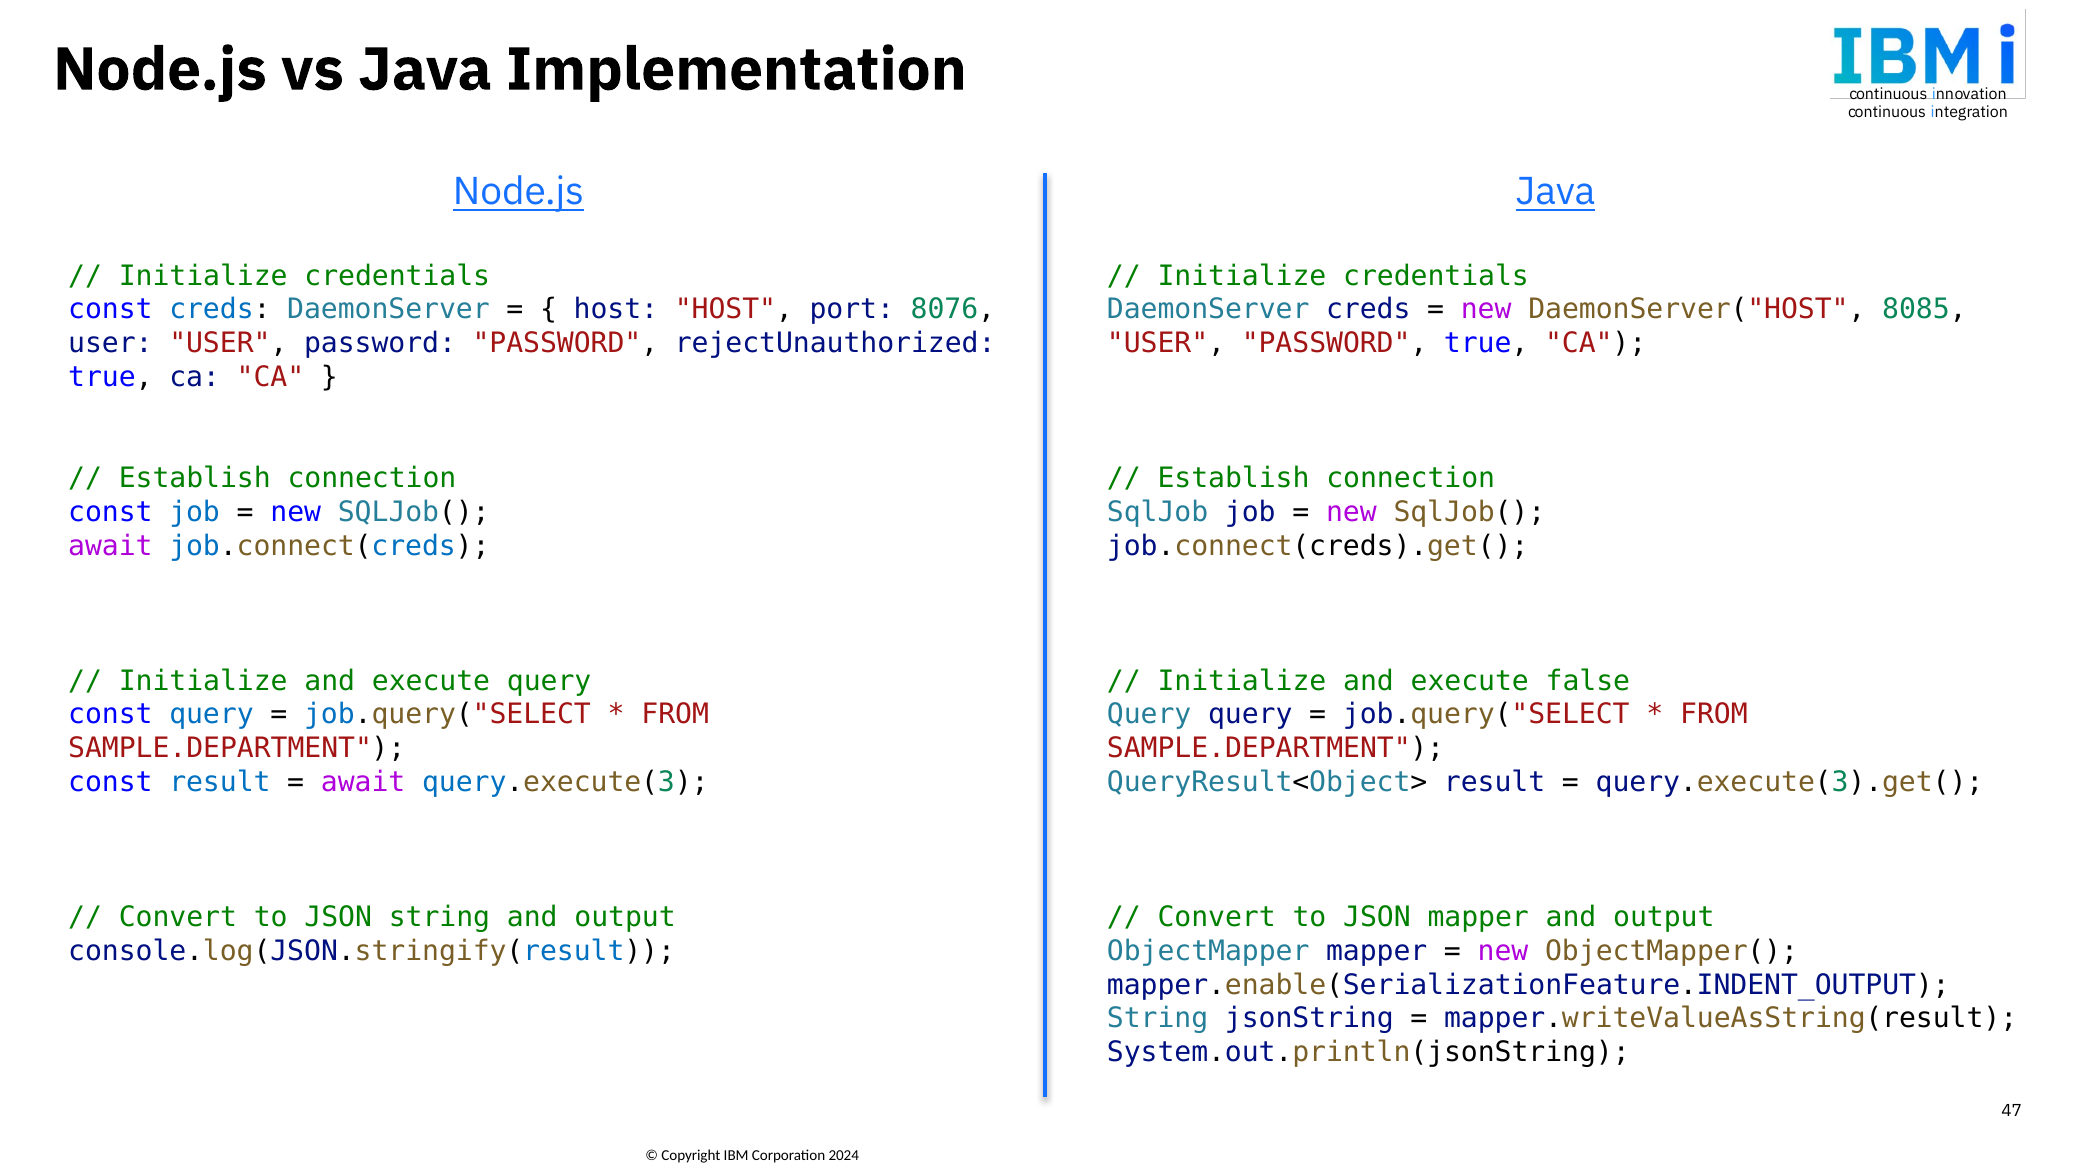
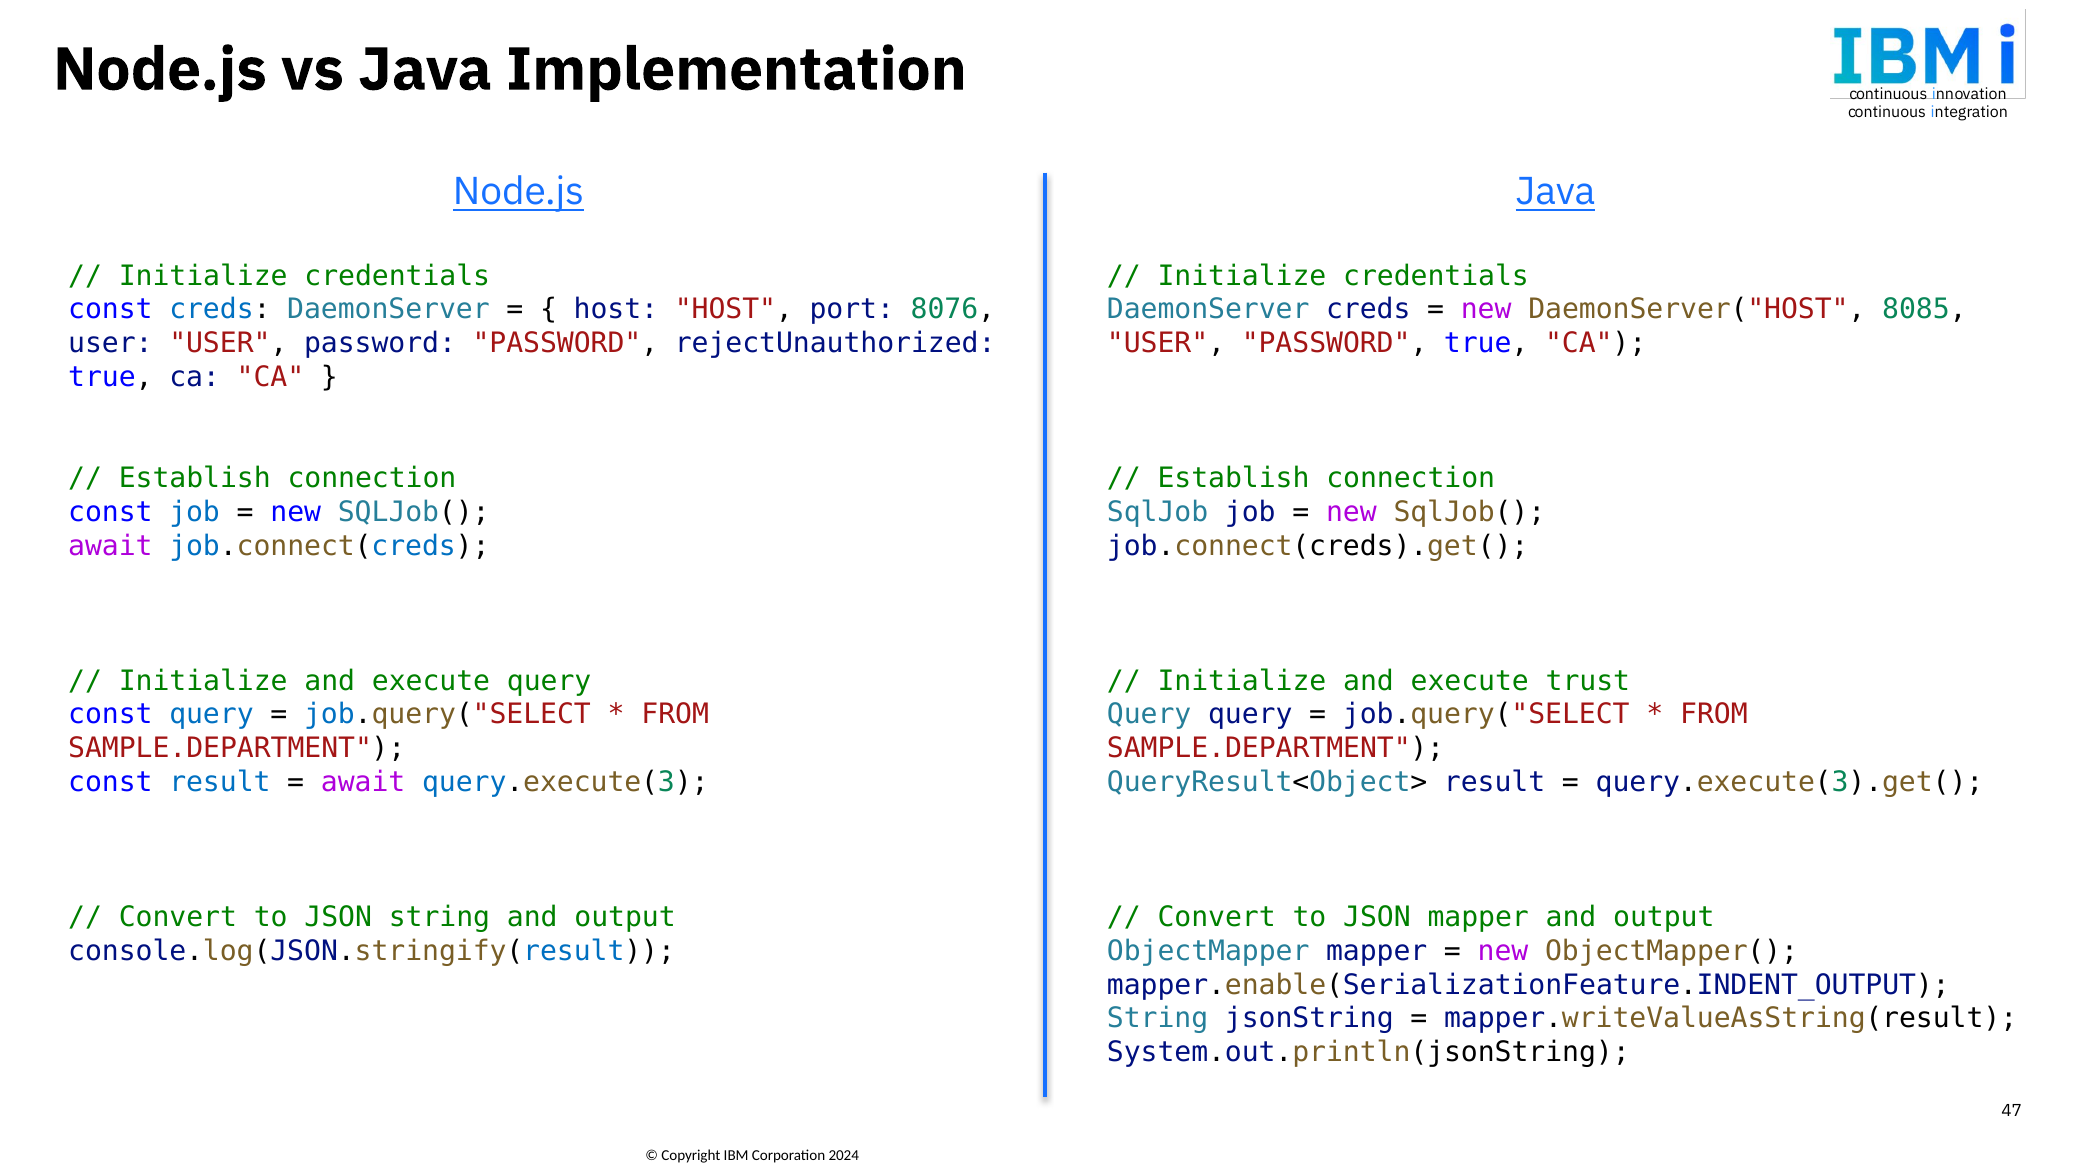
false: false -> trust
